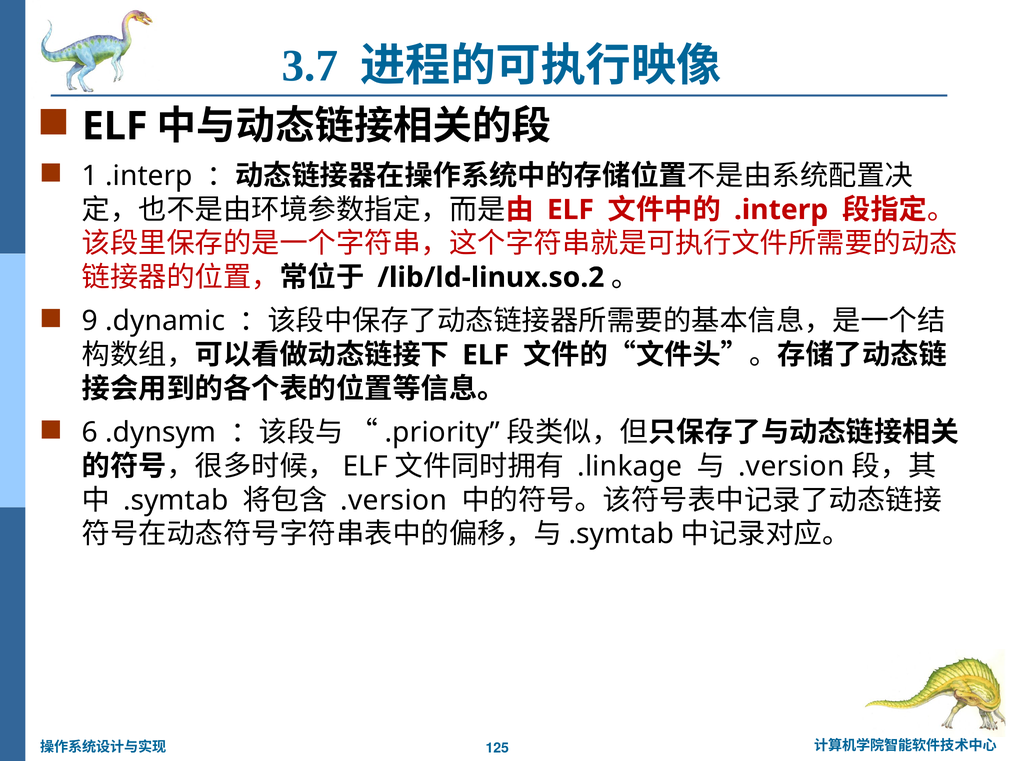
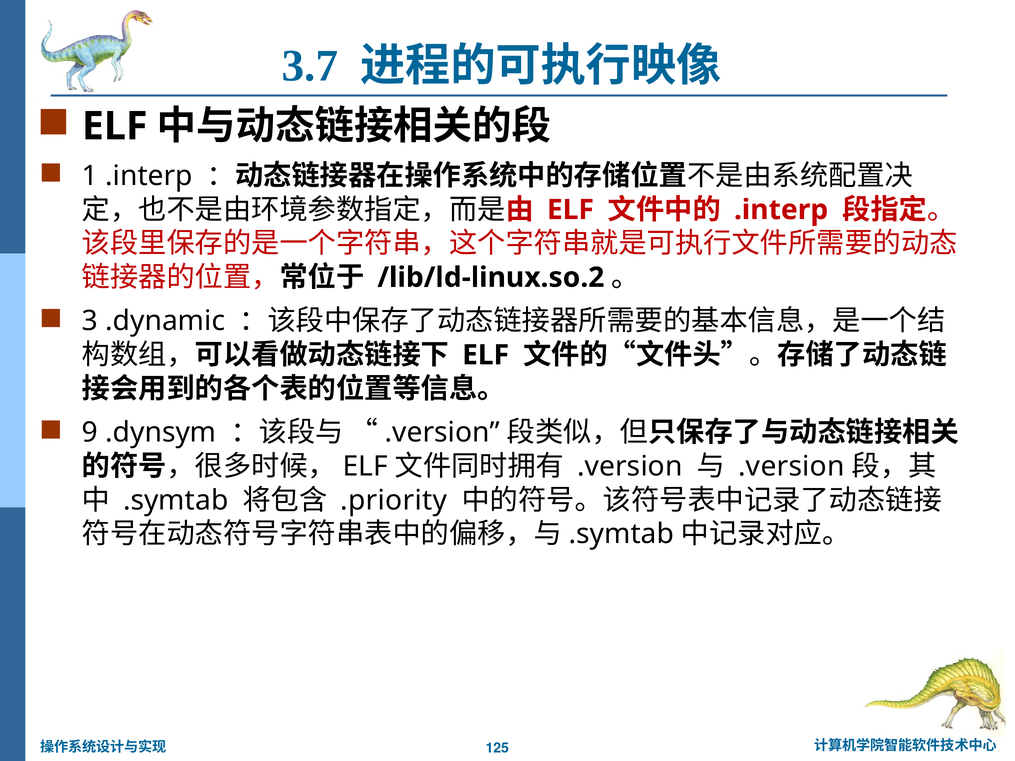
9: 9 -> 3
6: 6 -> 9
.priority at (442, 433): .priority -> .version
.linkage at (630, 467): .linkage -> .version
.version at (394, 500): .version -> .priority
